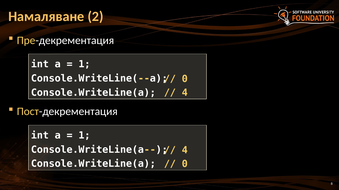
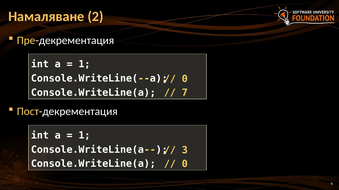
4 at (185, 93): 4 -> 7
4 at (185, 151): 4 -> 3
